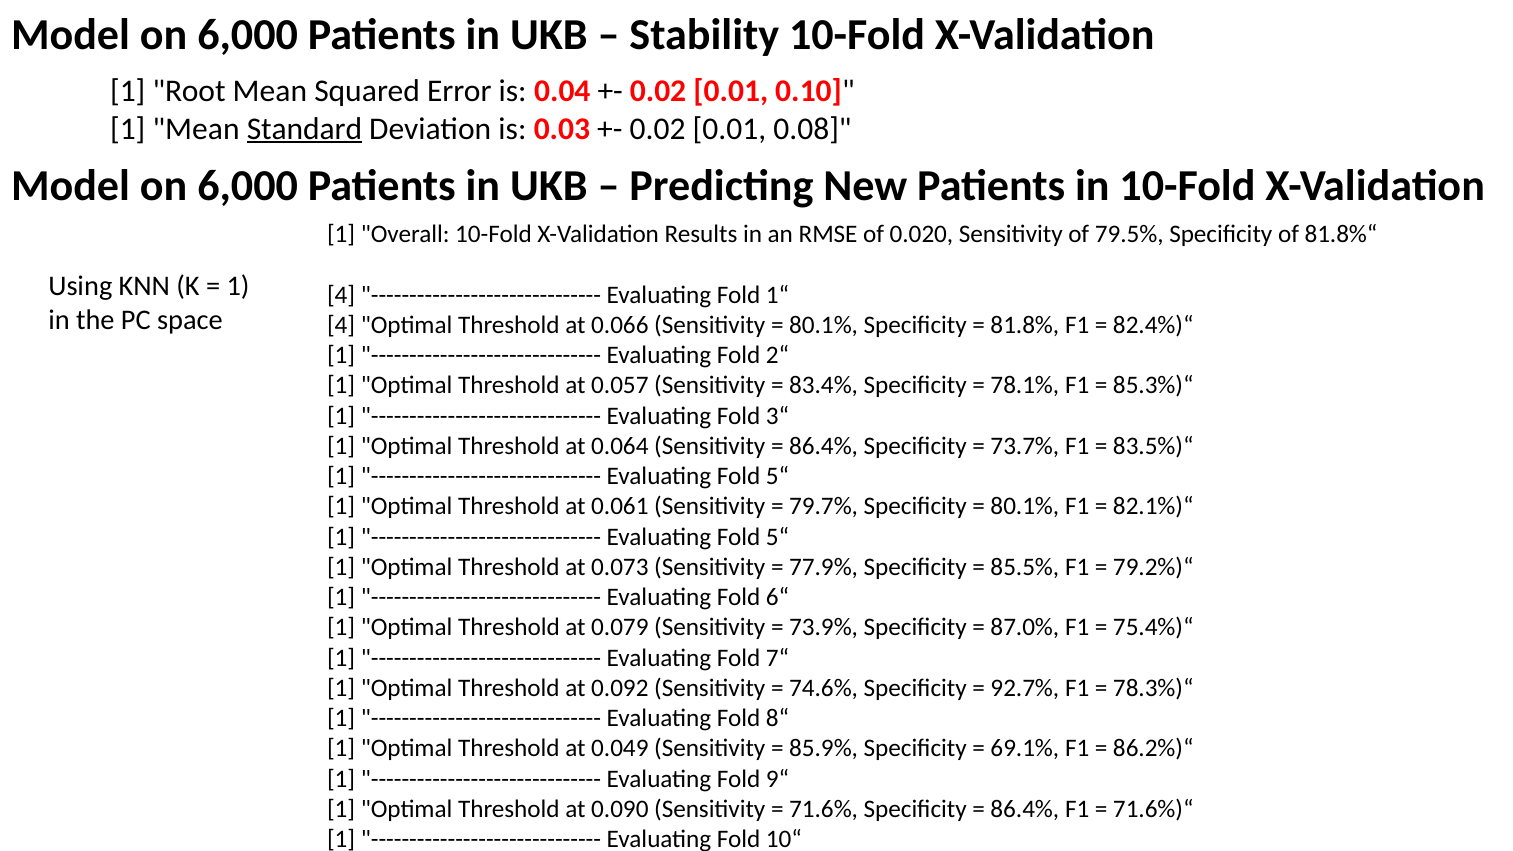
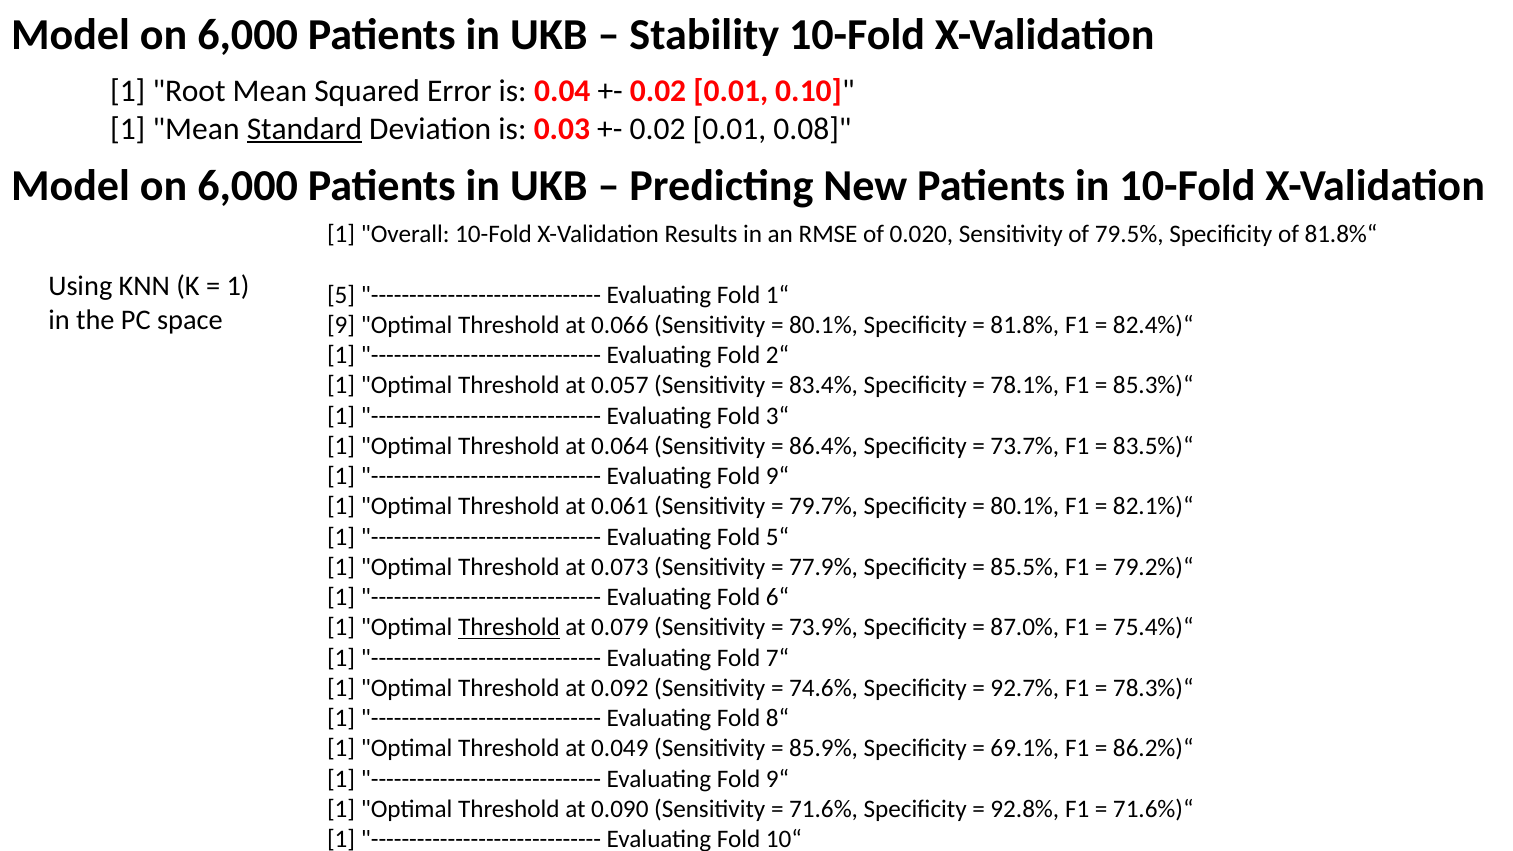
4 at (341, 295): 4 -> 5
4 at (341, 325): 4 -> 9
5“ at (778, 476): 5“ -> 9“
Threshold at (509, 628) underline: none -> present
86.4% at (1025, 809): 86.4% -> 92.8%
